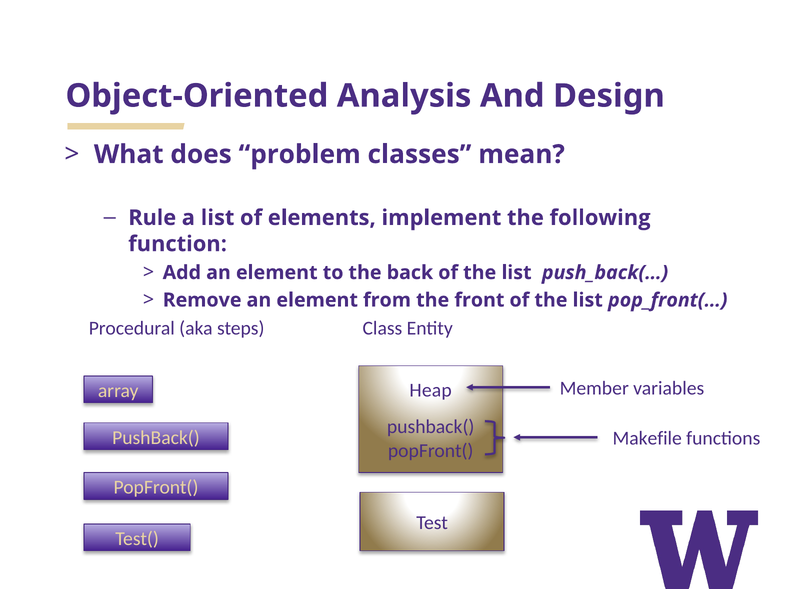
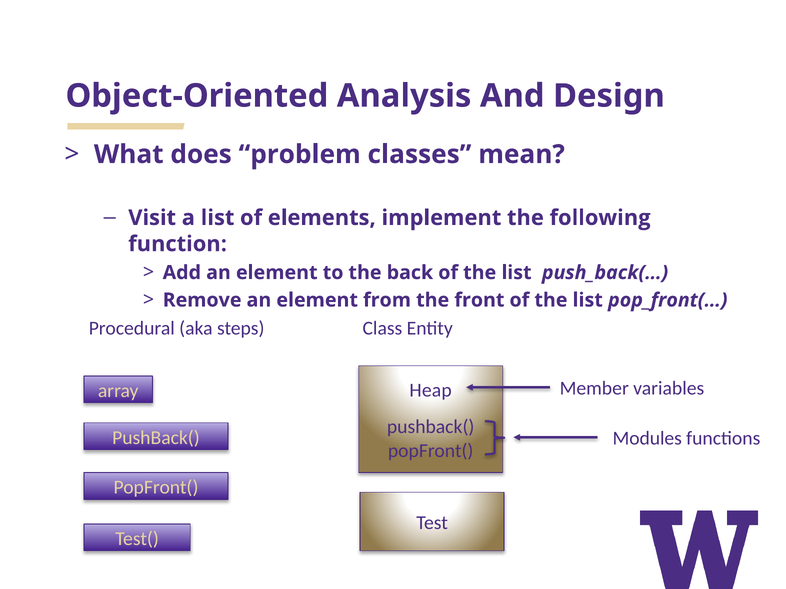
Rule: Rule -> Visit
Makefile: Makefile -> Modules
